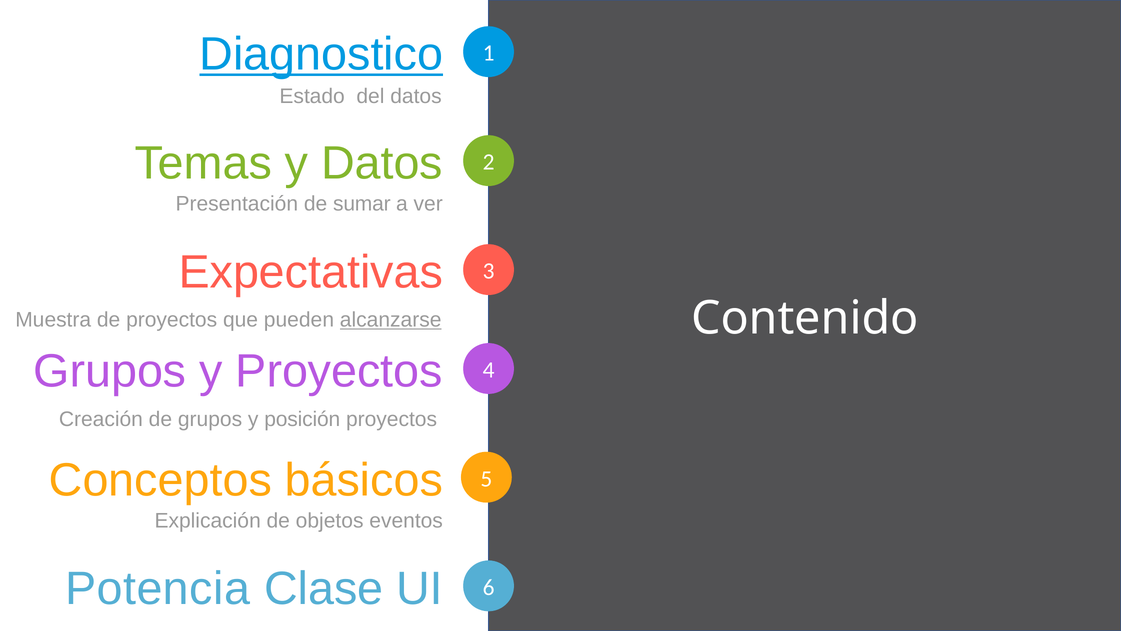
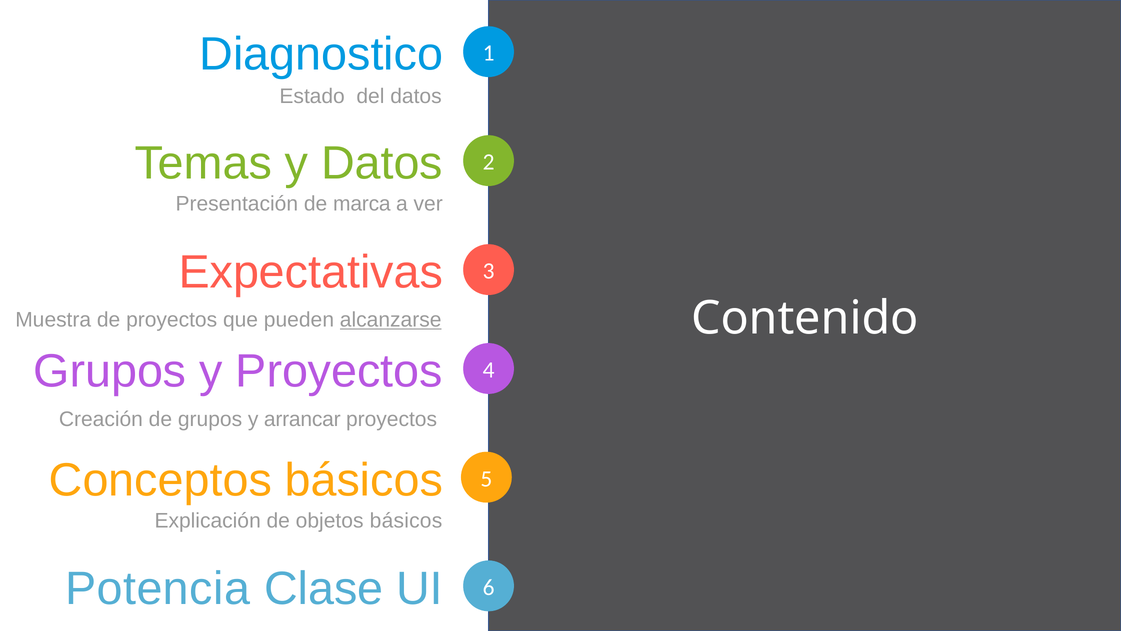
Diagnostico underline: present -> none
sumar: sumar -> marca
posición: posición -> arrancar
objetos eventos: eventos -> básicos
